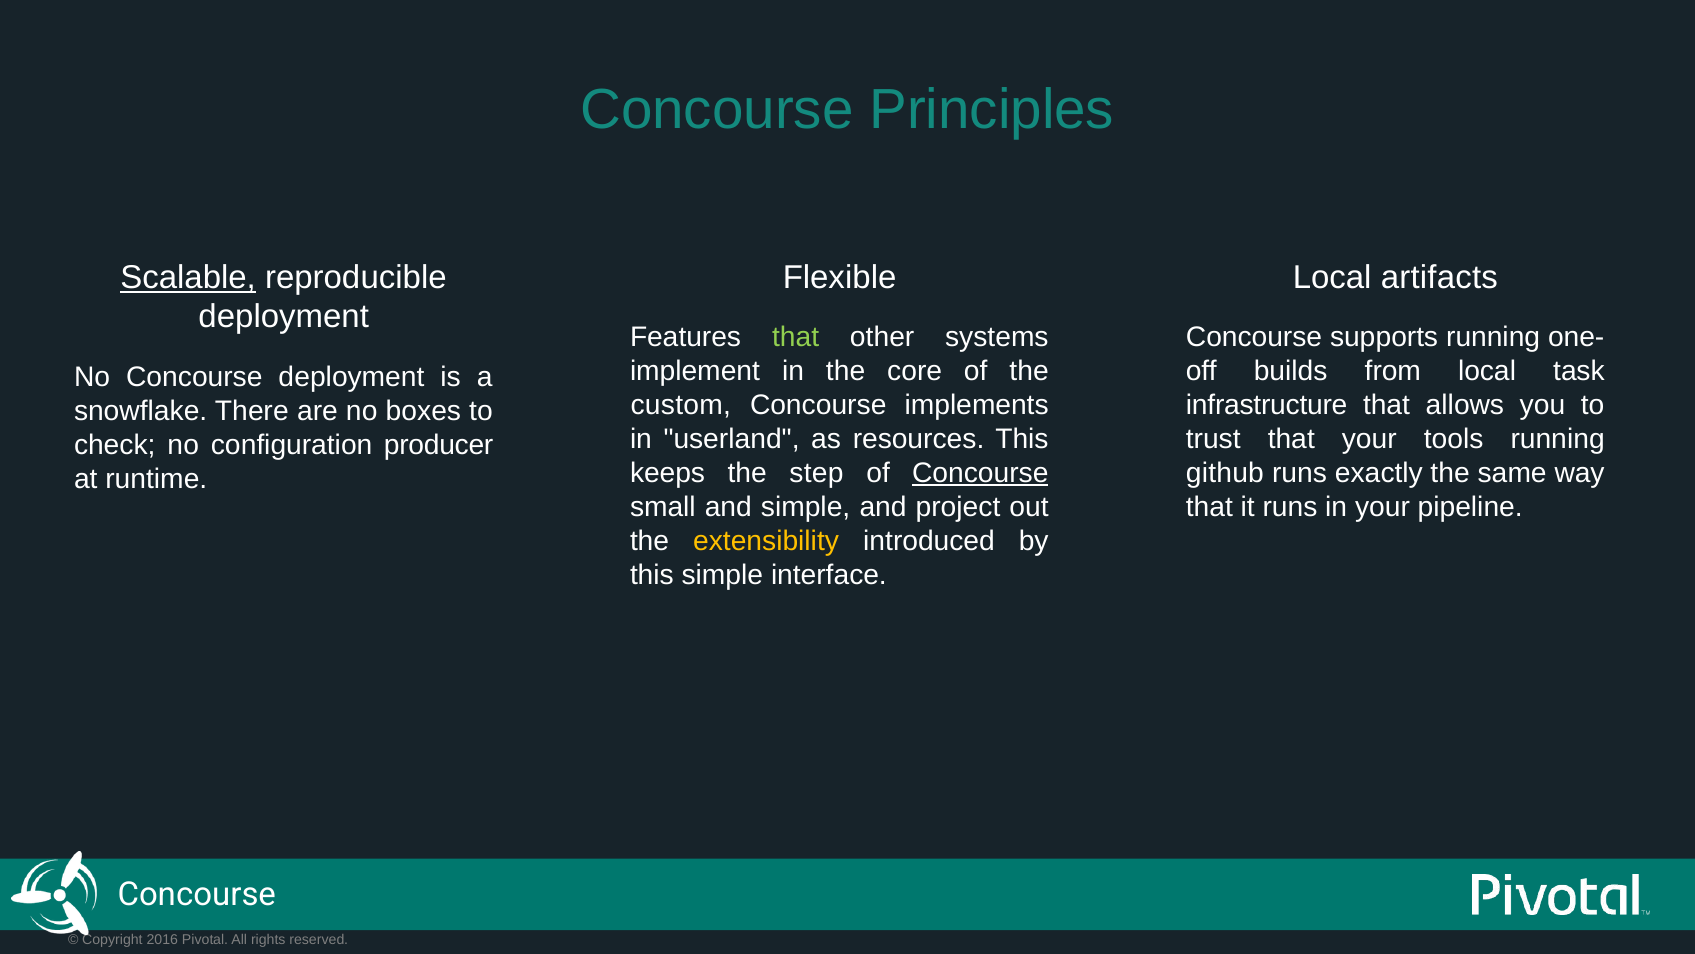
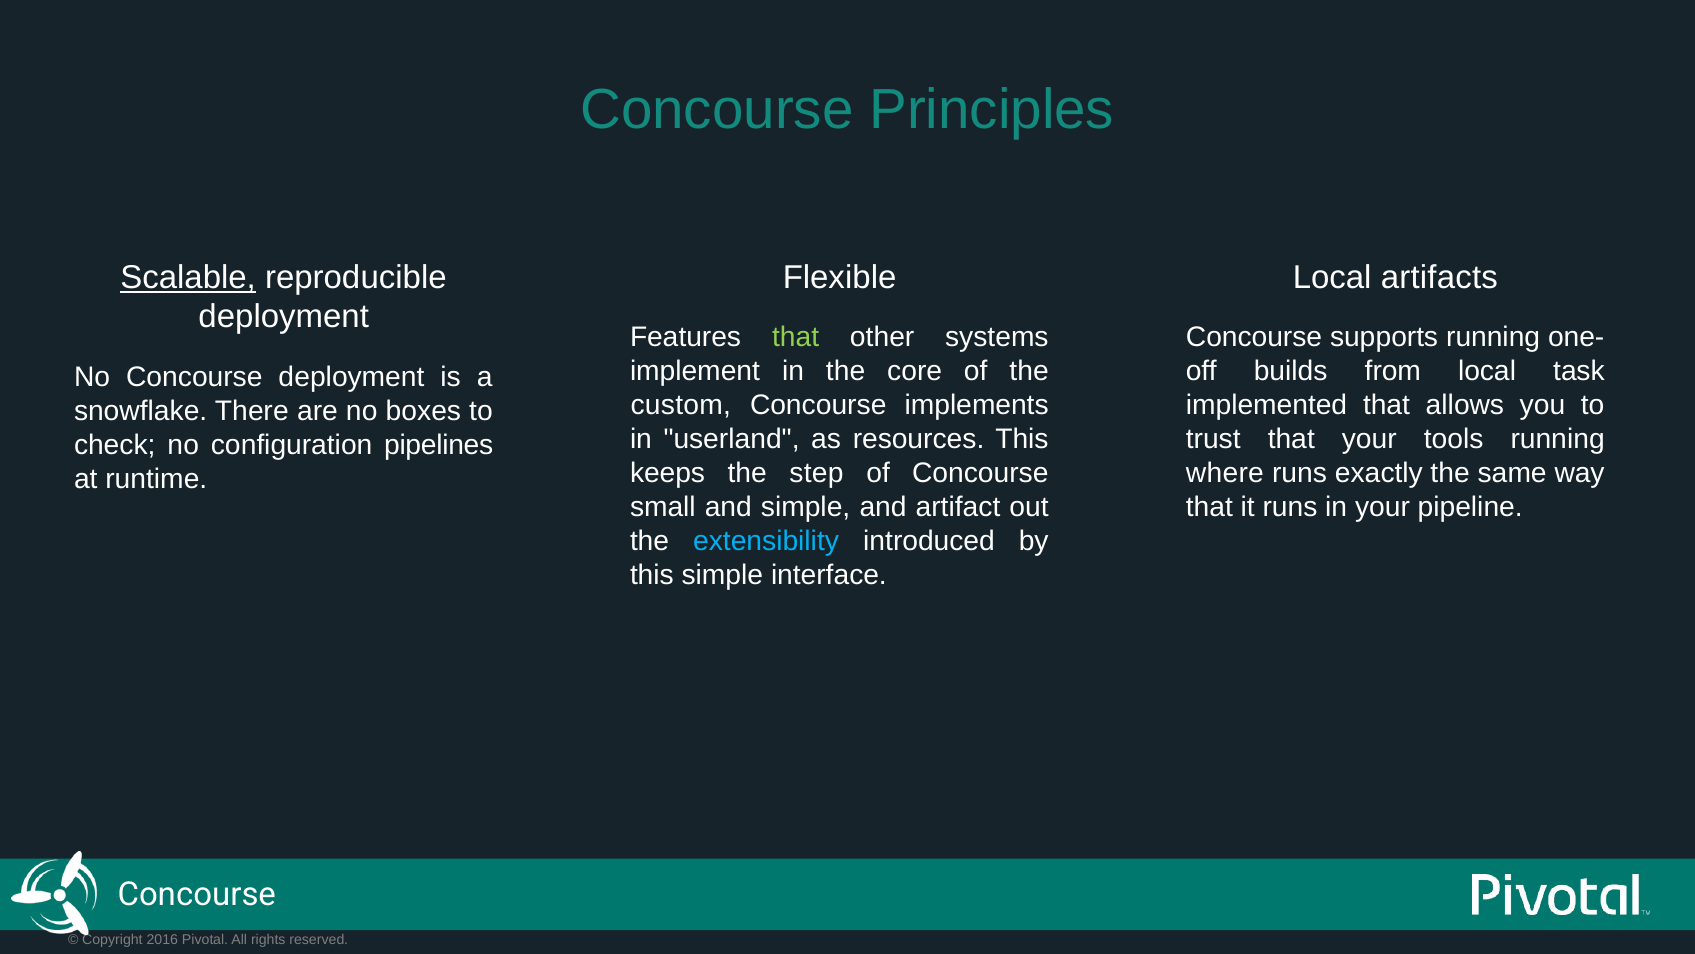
infrastructure: infrastructure -> implemented
producer: producer -> pipelines
Concourse at (980, 473) underline: present -> none
github: github -> where
project: project -> artifact
extensibility colour: yellow -> light blue
